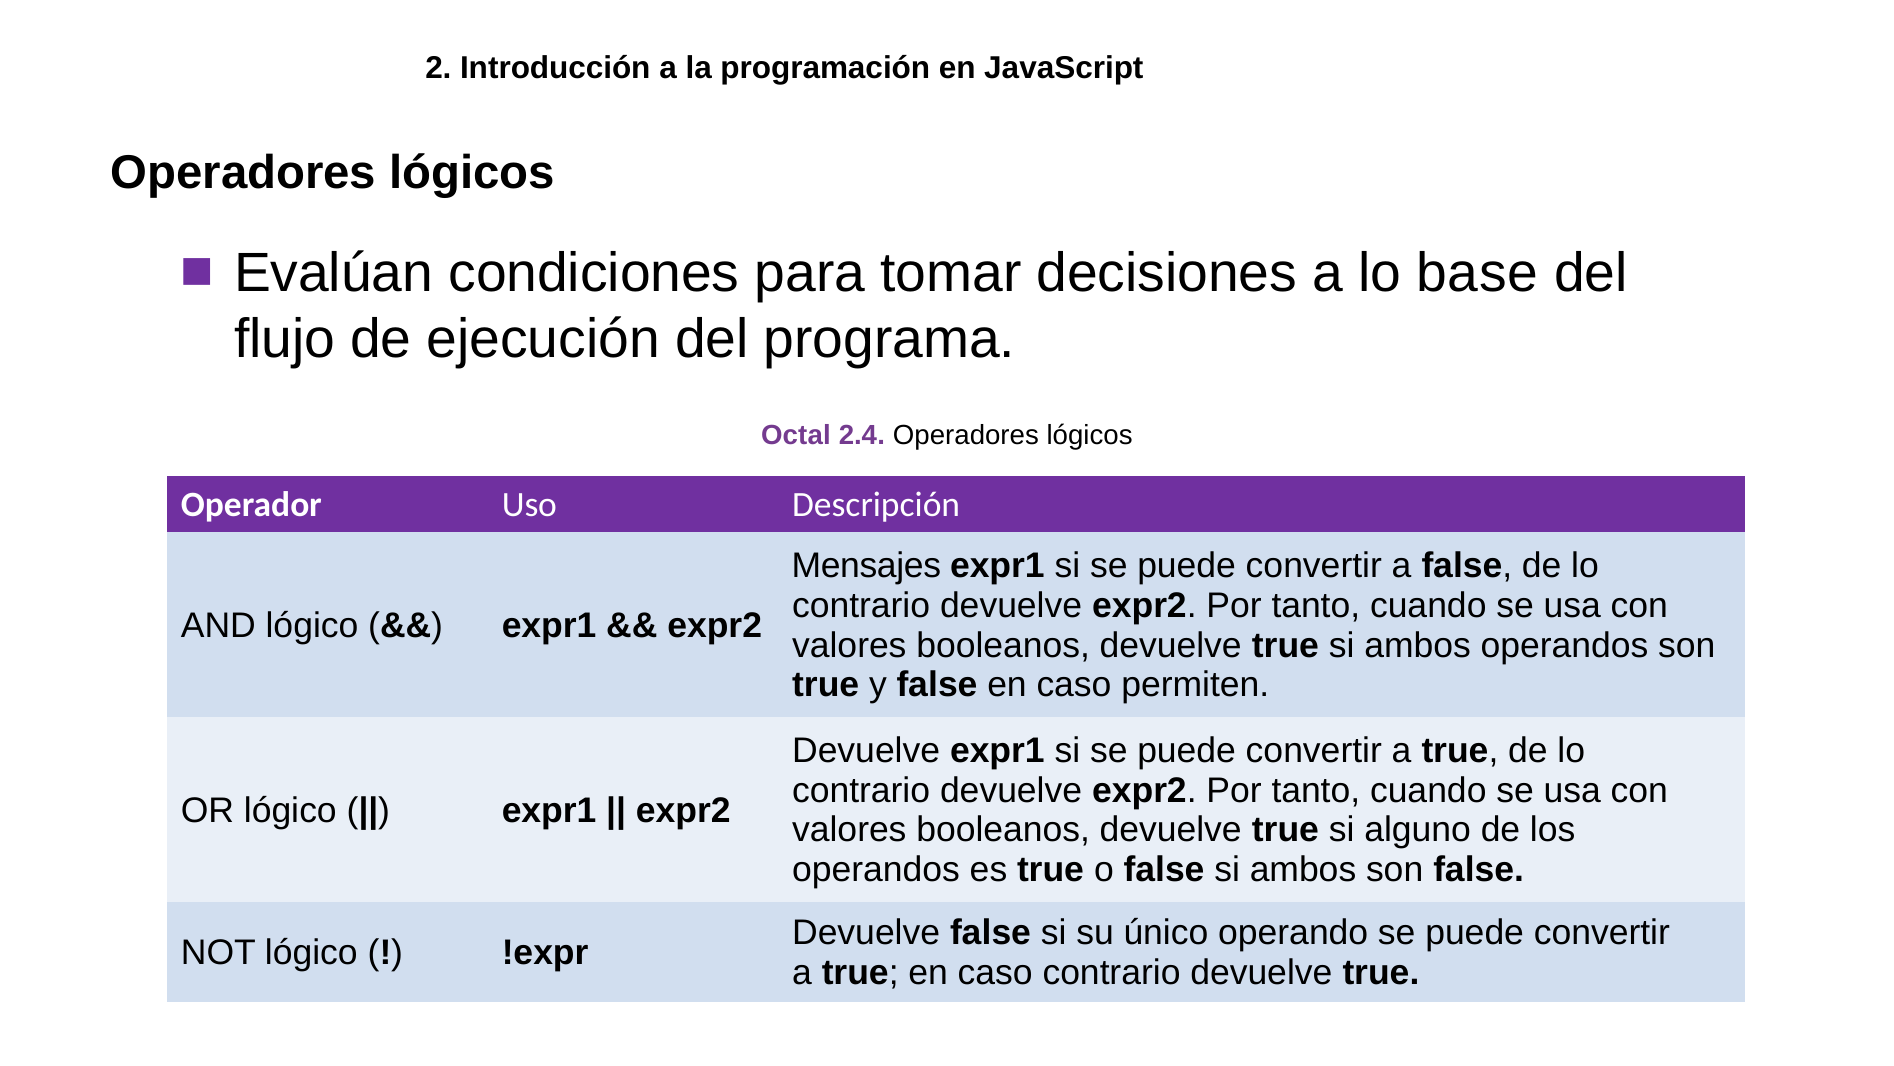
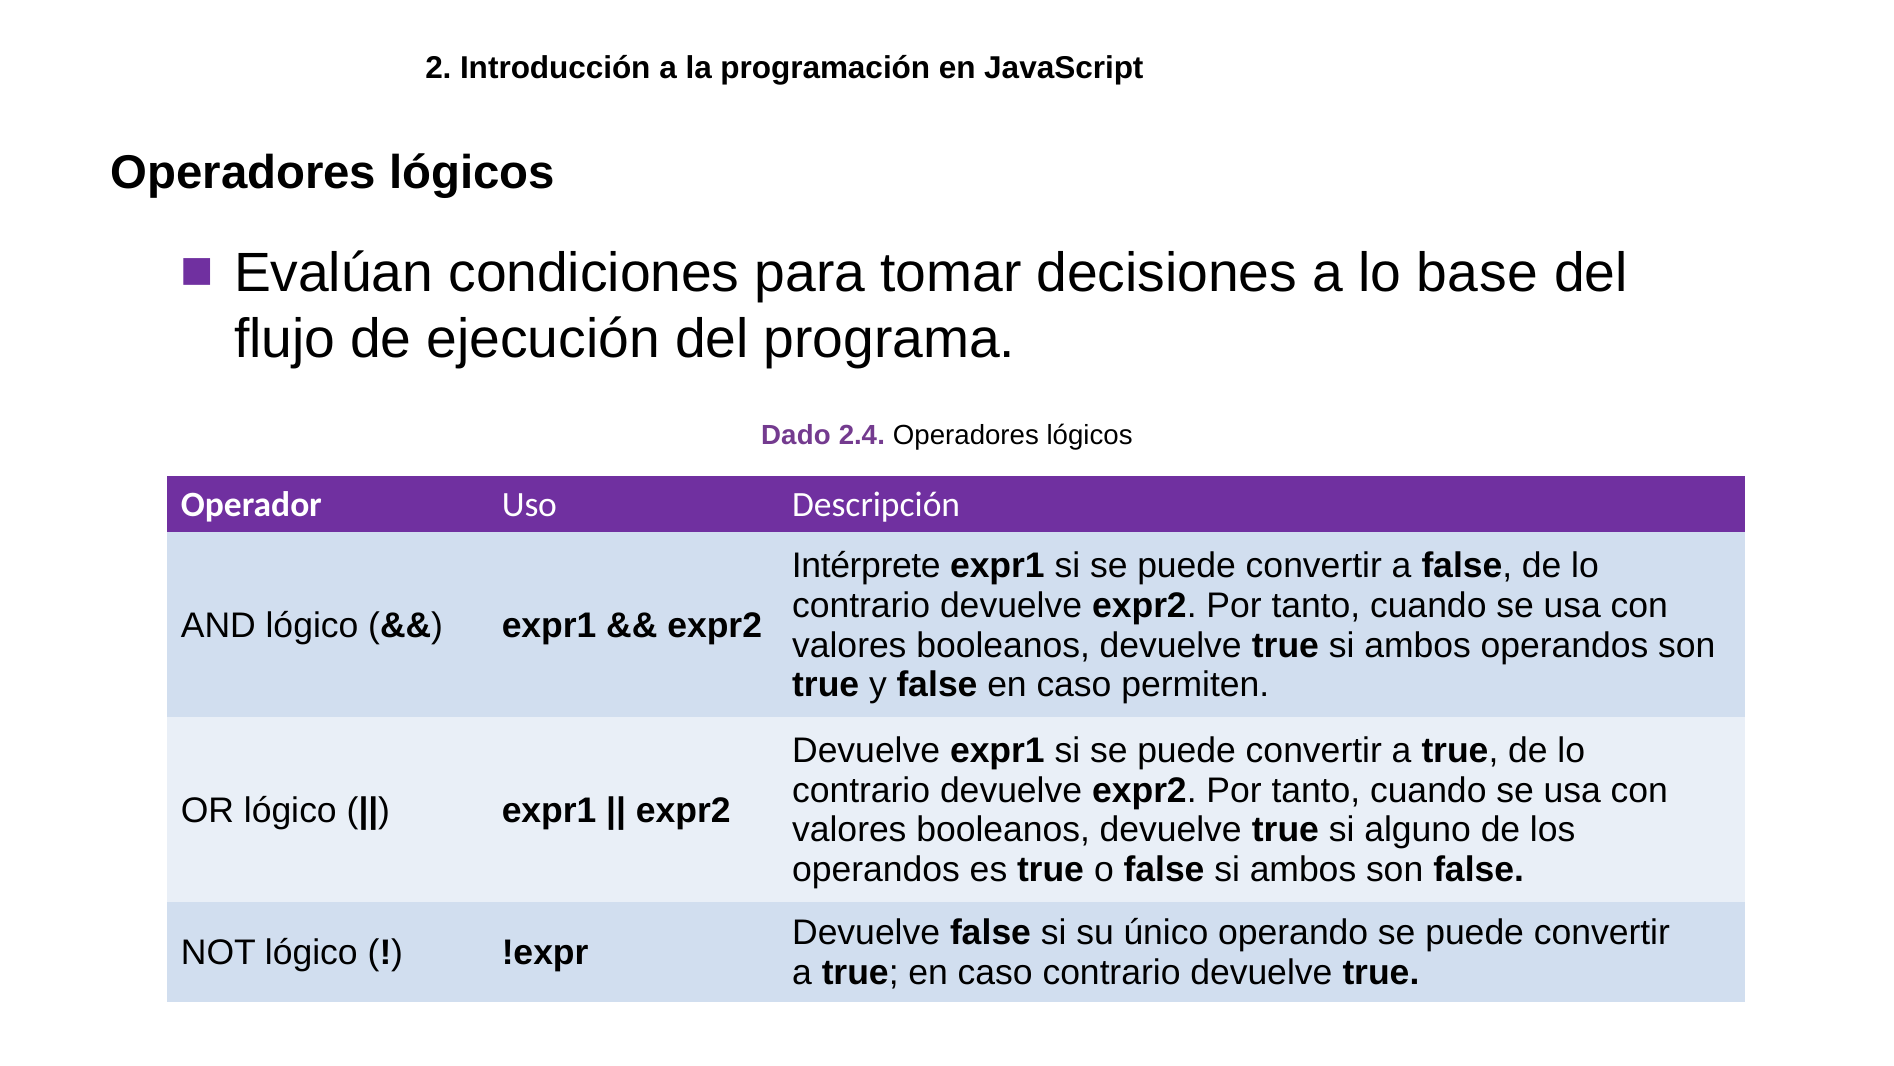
Octal: Octal -> Dado
Mensajes: Mensajes -> Intérprete
